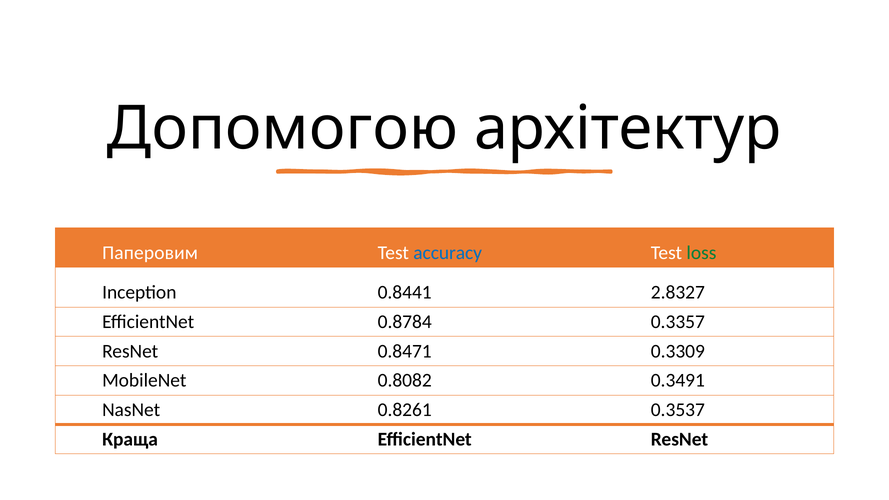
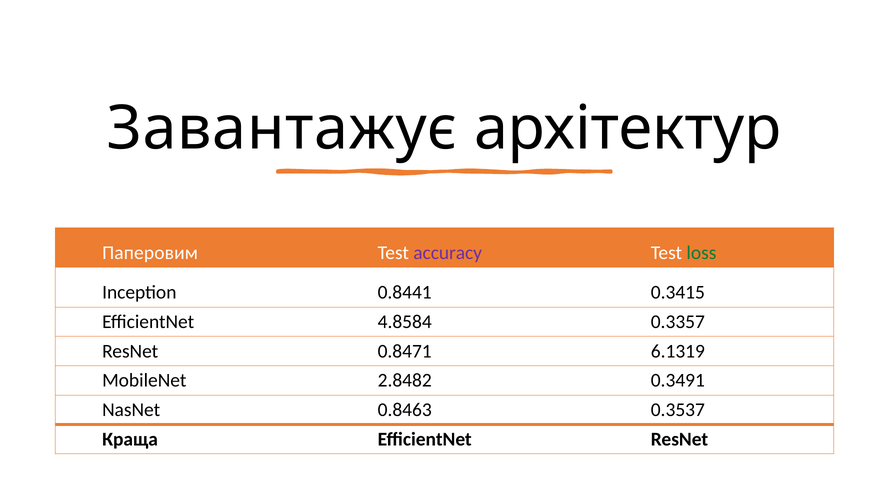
Допомогою: Допомогою -> Завантажує
accuracy colour: blue -> purple
2.8327: 2.8327 -> 0.3415
0.8784: 0.8784 -> 4.8584
0.3309: 0.3309 -> 6.1319
0.8082: 0.8082 -> 2.8482
0.8261: 0.8261 -> 0.8463
